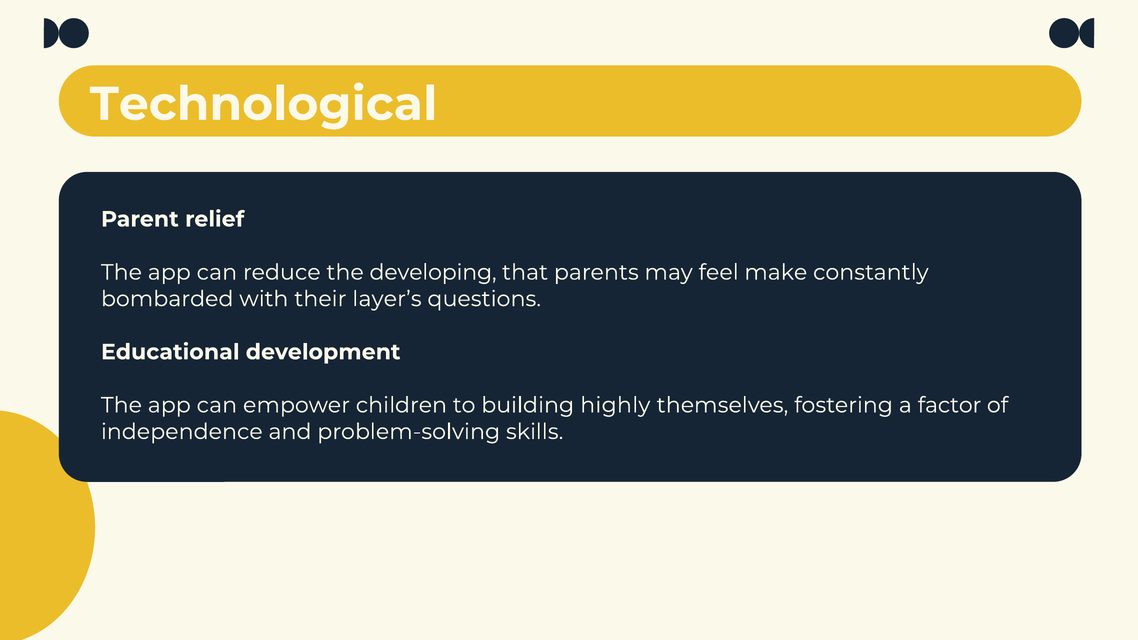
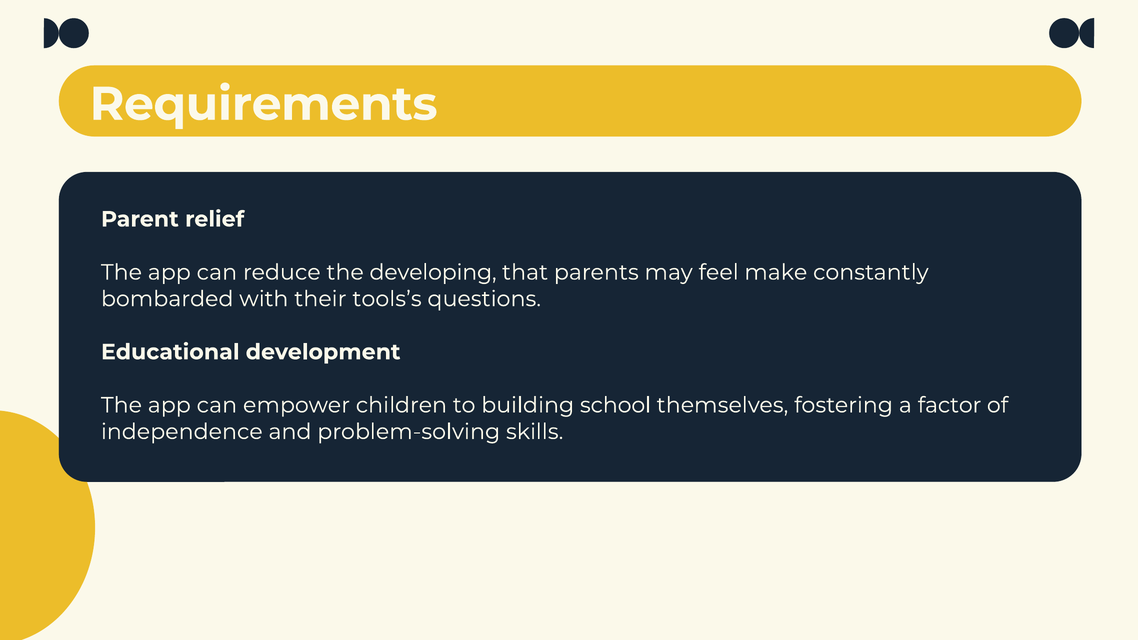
Technological: Technological -> Requirements
layer’s: layer’s -> tools’s
highly: highly -> school
